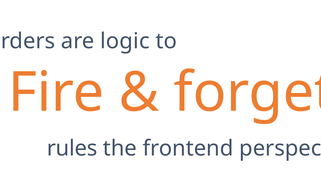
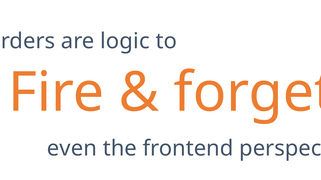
rules: rules -> even
